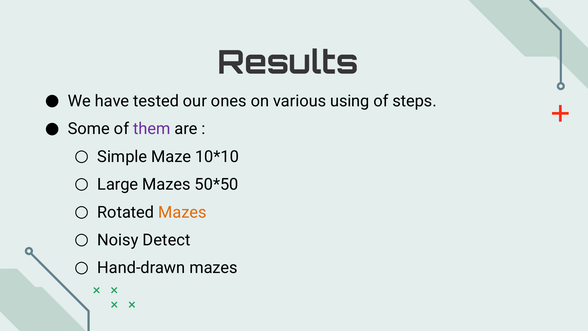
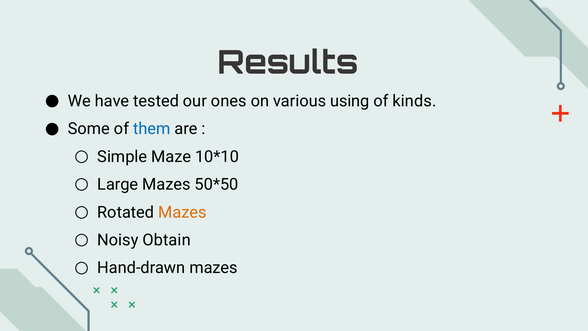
steps: steps -> kinds
them colour: purple -> blue
Detect: Detect -> Obtain
